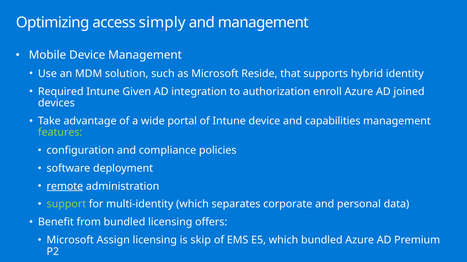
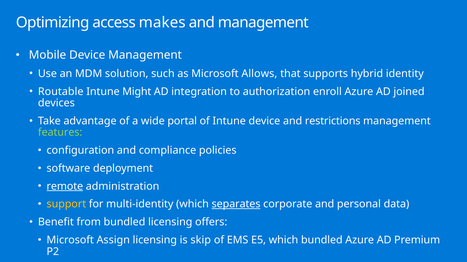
simply: simply -> makes
Reside: Reside -> Allows
Required: Required -> Routable
Given: Given -> Might
capabilities: capabilities -> restrictions
support colour: light green -> yellow
separates underline: none -> present
